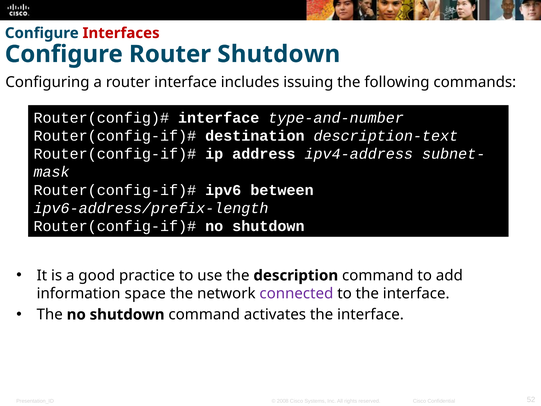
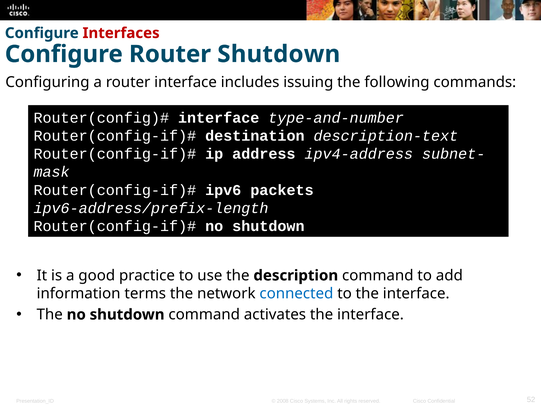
between: between -> packets
space: space -> terms
connected colour: purple -> blue
